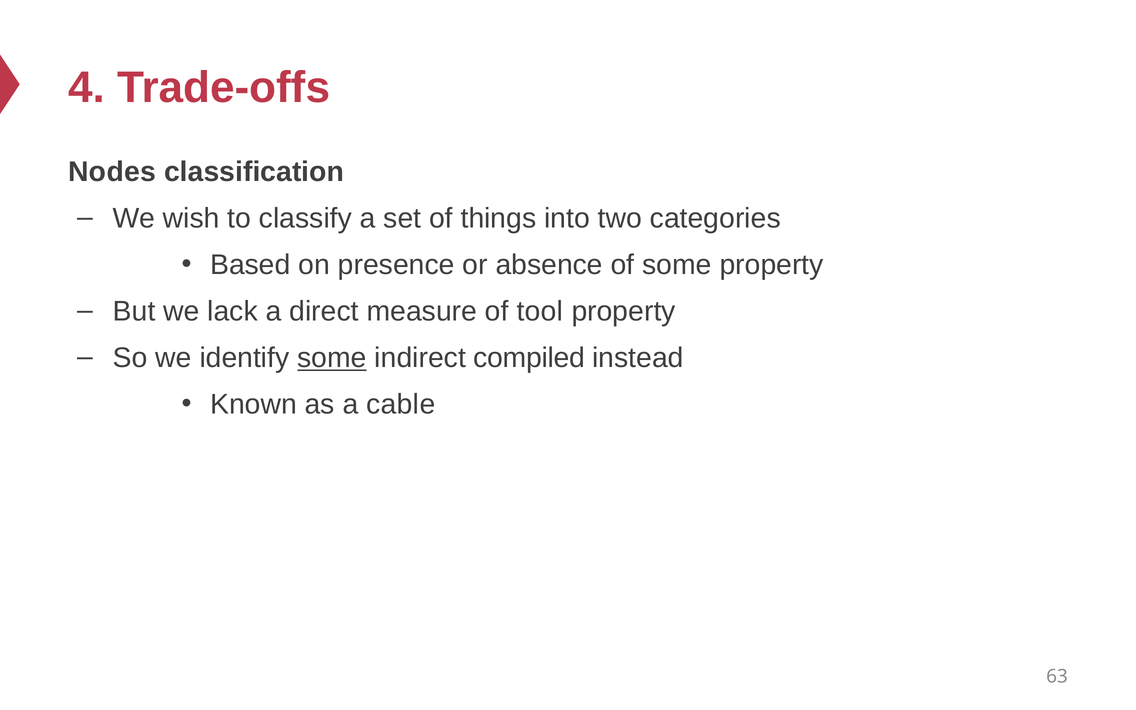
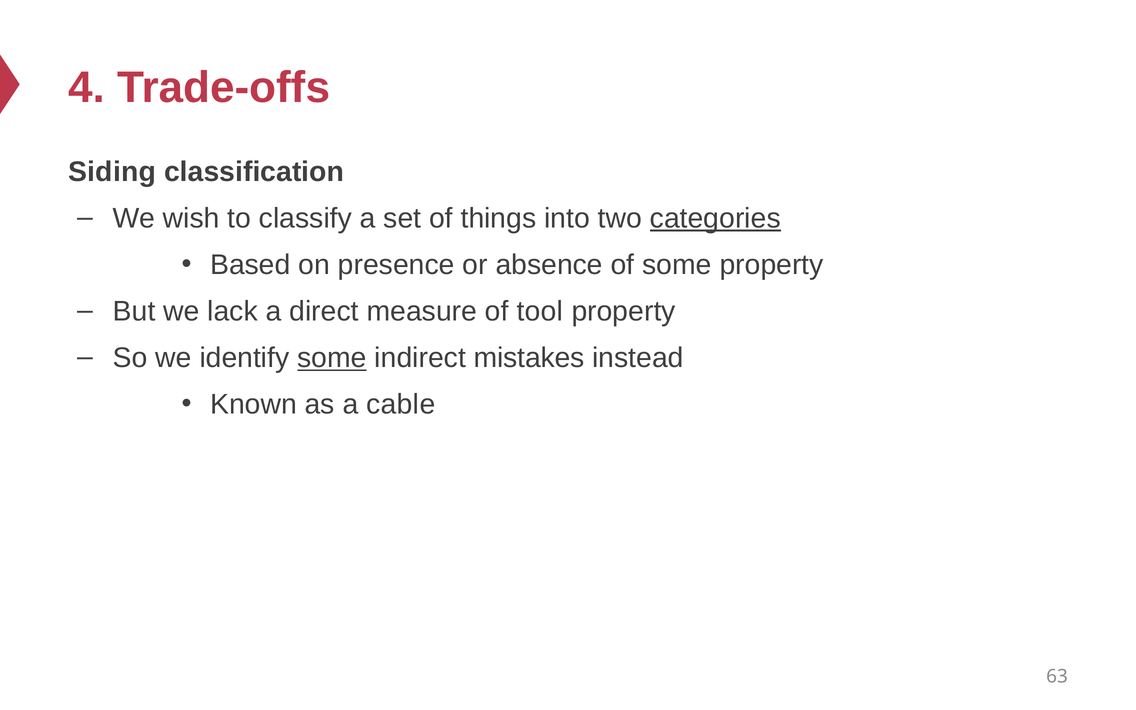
Nodes: Nodes -> Siding
categories underline: none -> present
compiled: compiled -> mistakes
